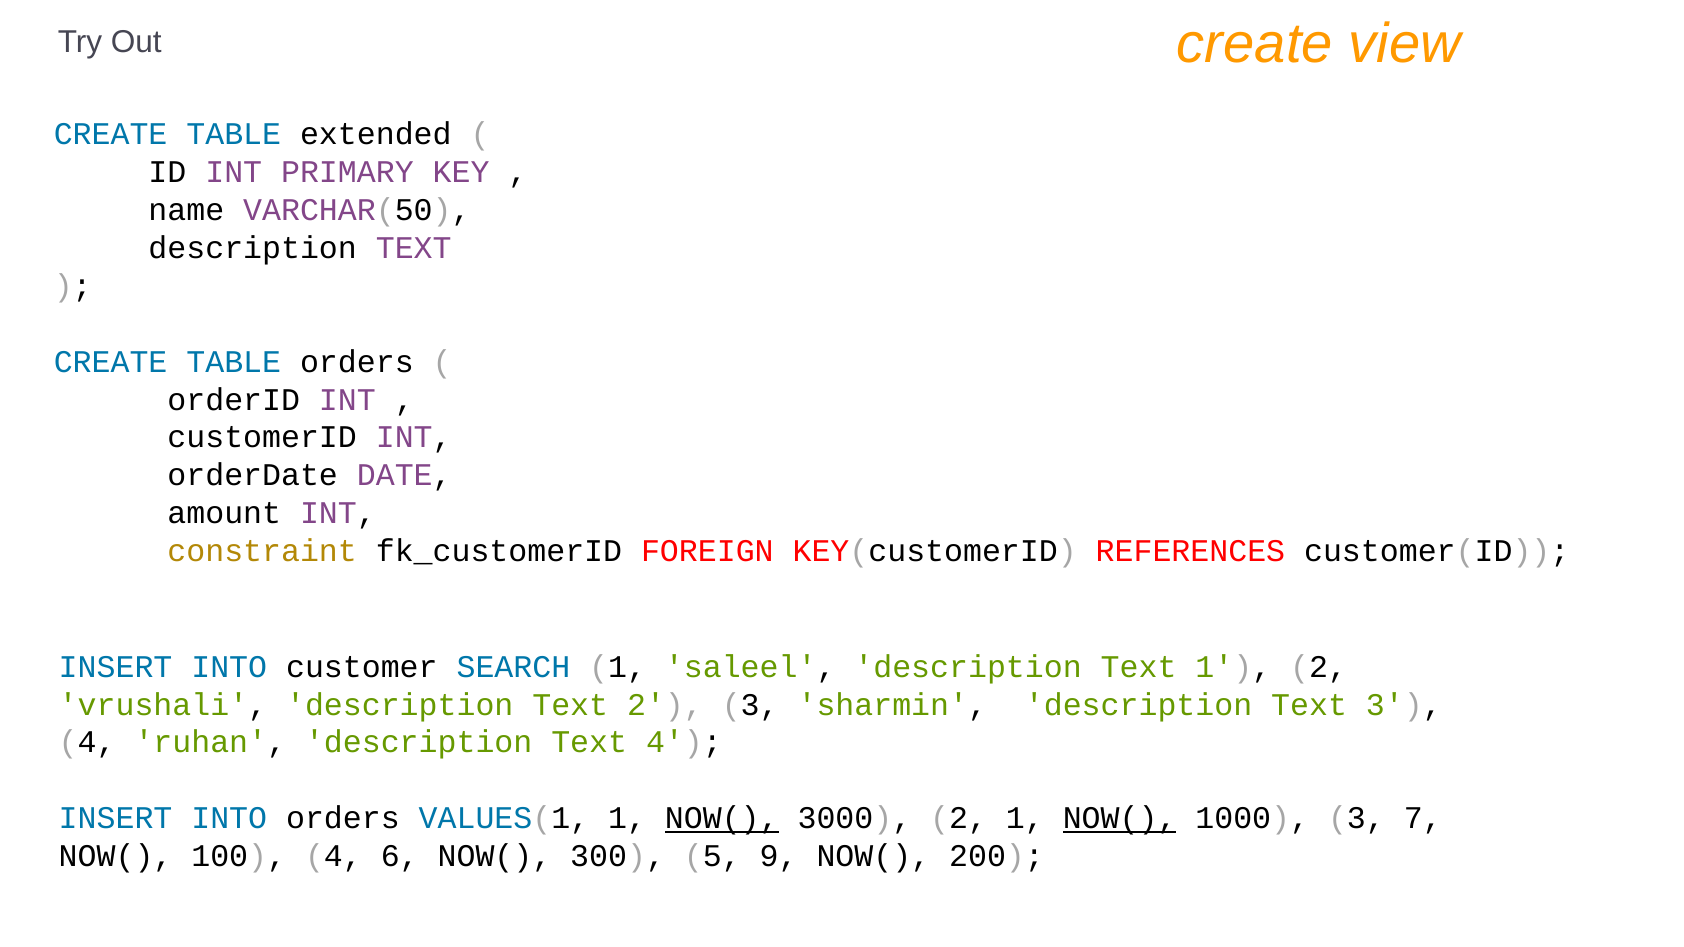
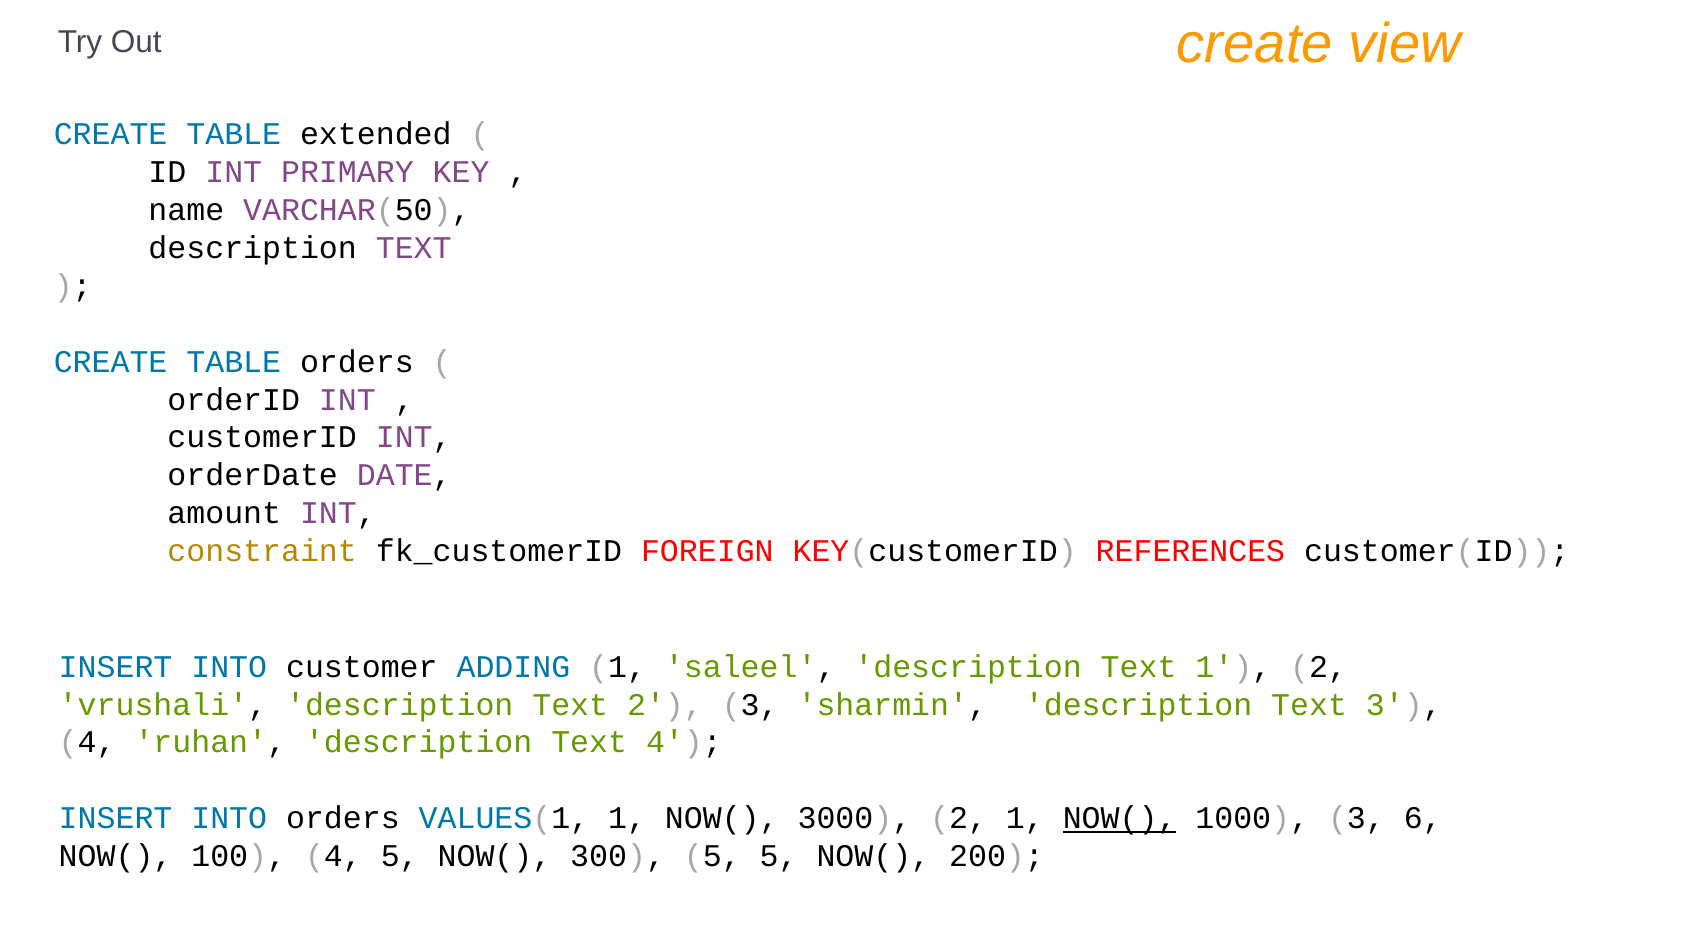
SEARCH: SEARCH -> ADDING
NOW( at (722, 818) underline: present -> none
7: 7 -> 6
4 6: 6 -> 5
5 9: 9 -> 5
